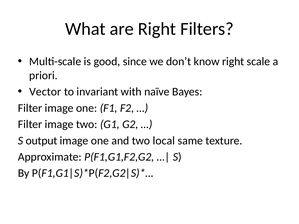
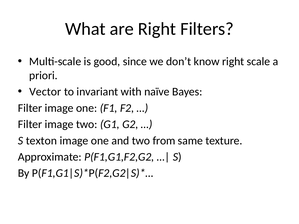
output: output -> texton
local: local -> from
